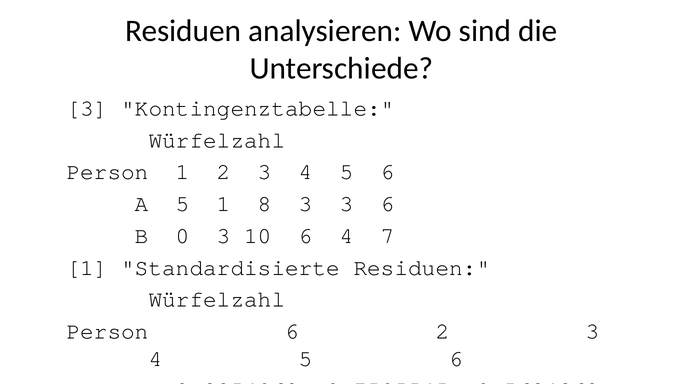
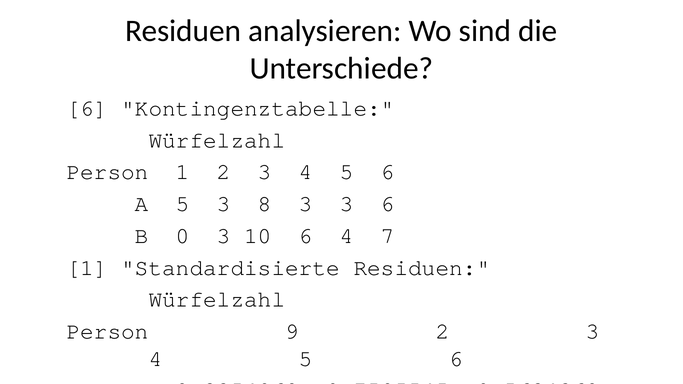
3 at (87, 108): 3 -> 6
5 1: 1 -> 3
Person 6: 6 -> 9
